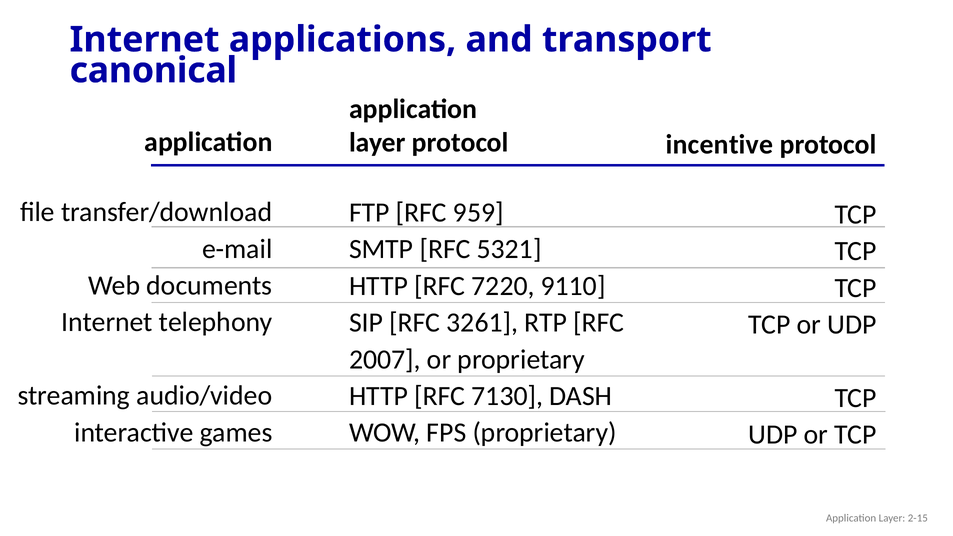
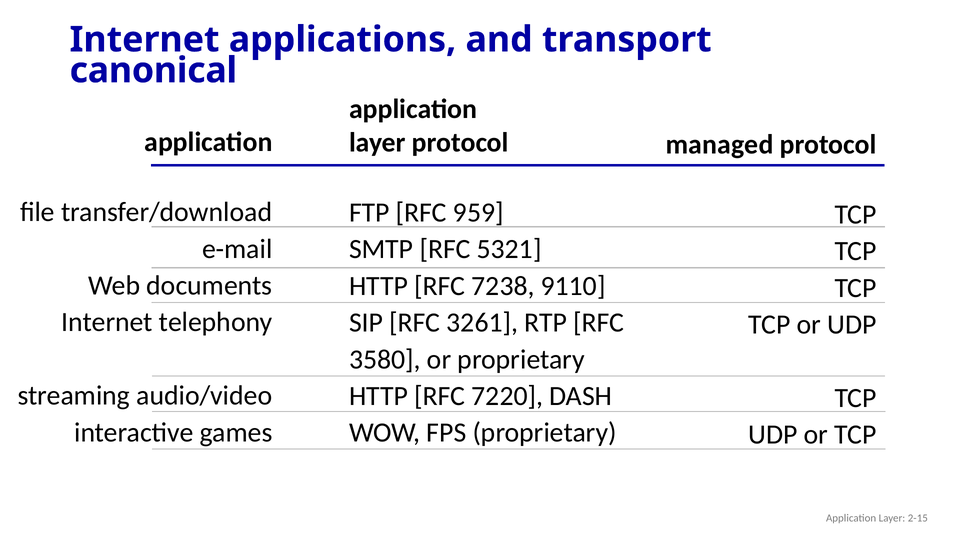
incentive: incentive -> managed
7220: 7220 -> 7238
2007: 2007 -> 3580
7130: 7130 -> 7220
